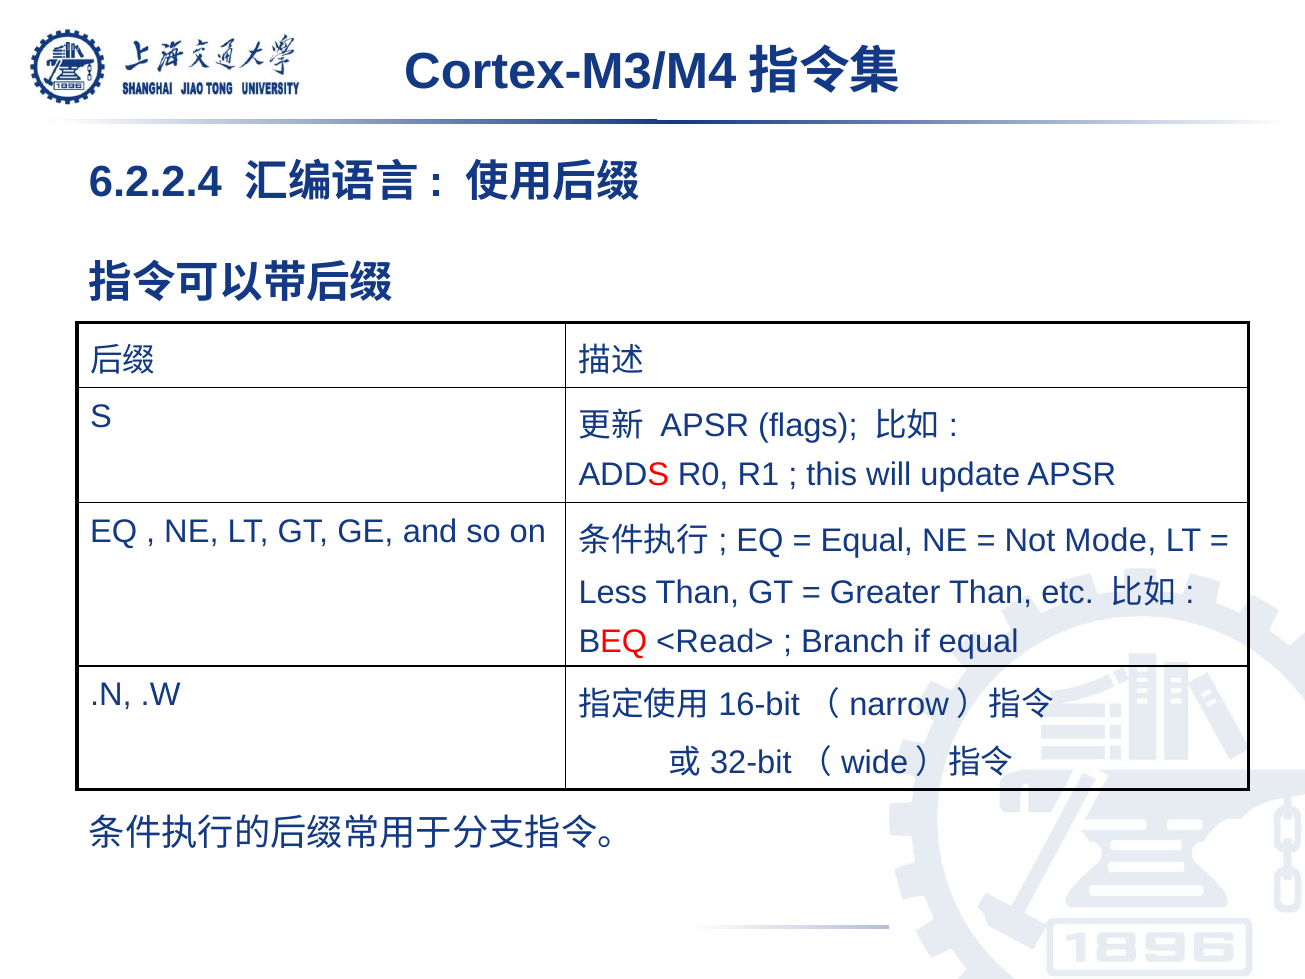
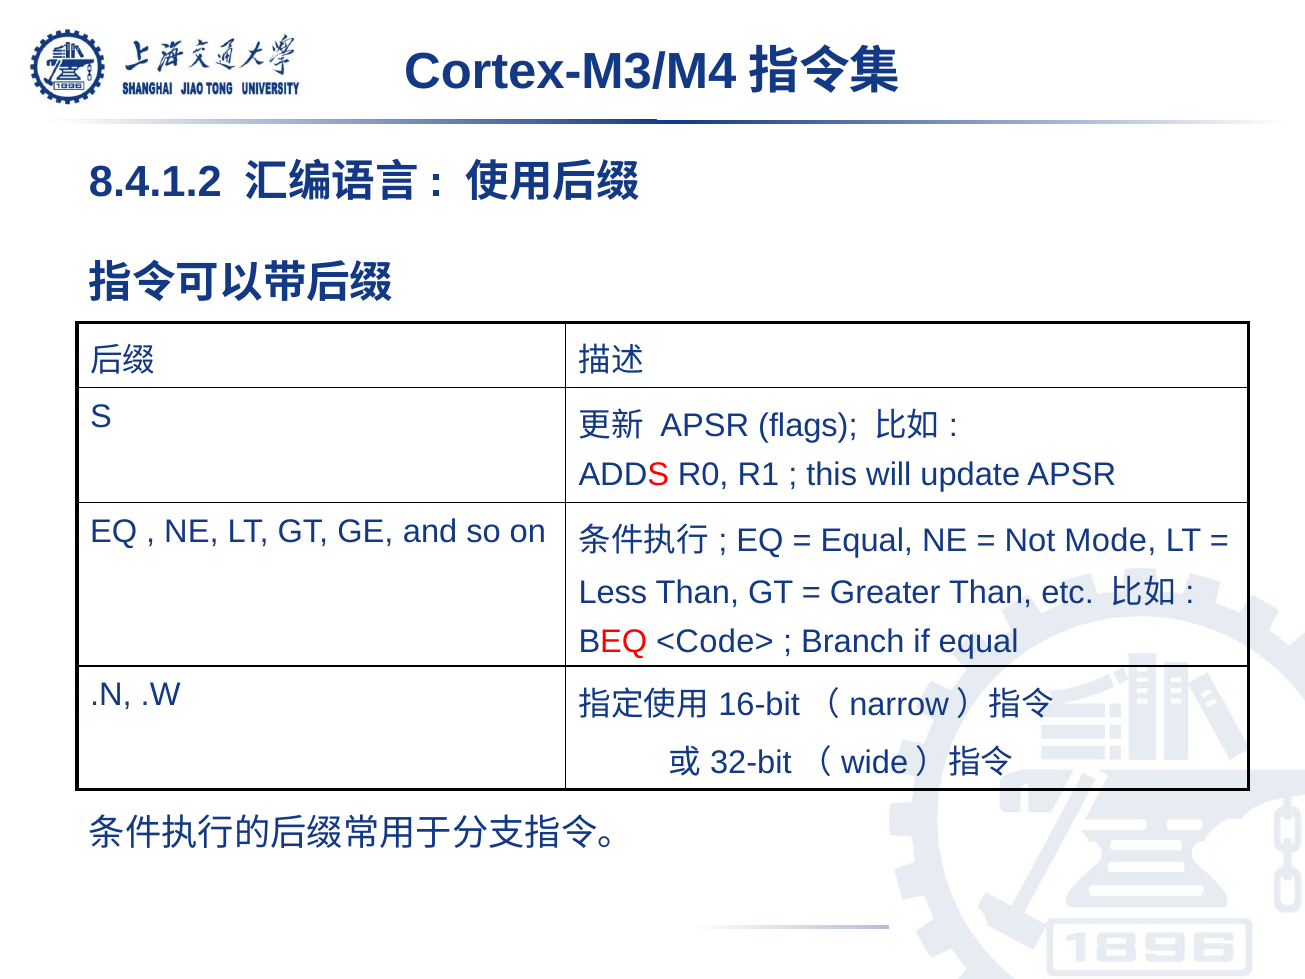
6.2.2.4: 6.2.2.4 -> 8.4.1.2
<Read>: <Read> -> <Code>
